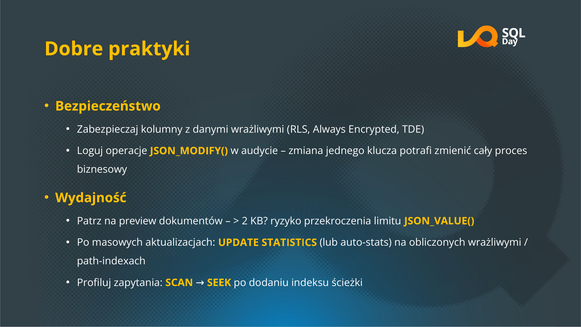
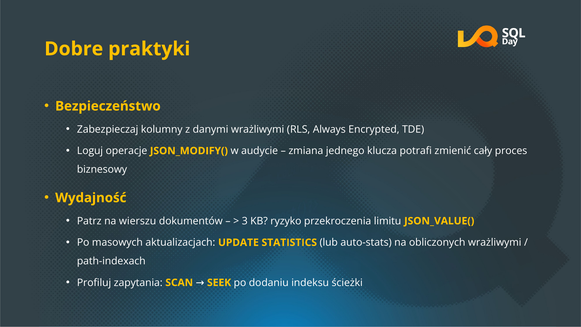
preview: preview -> wierszu
2: 2 -> 3
